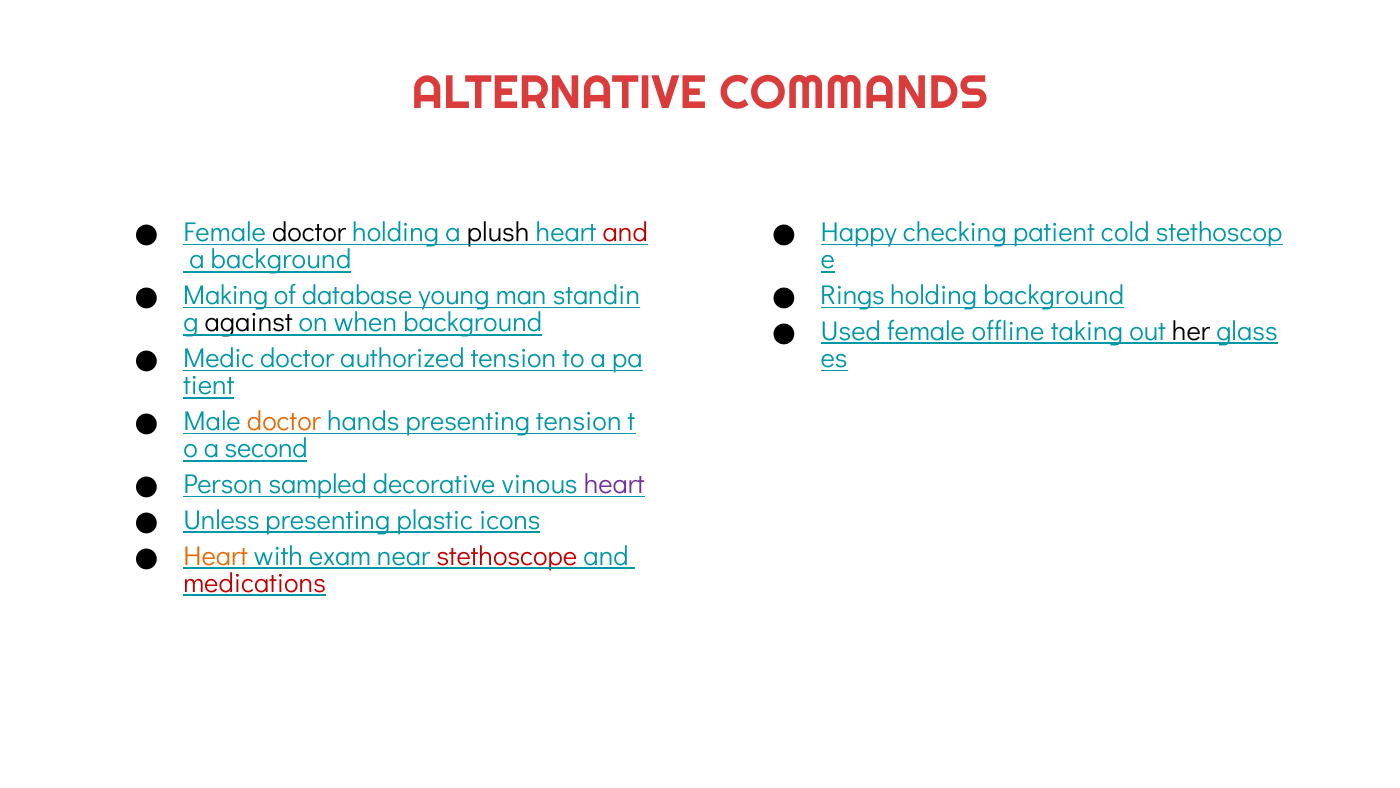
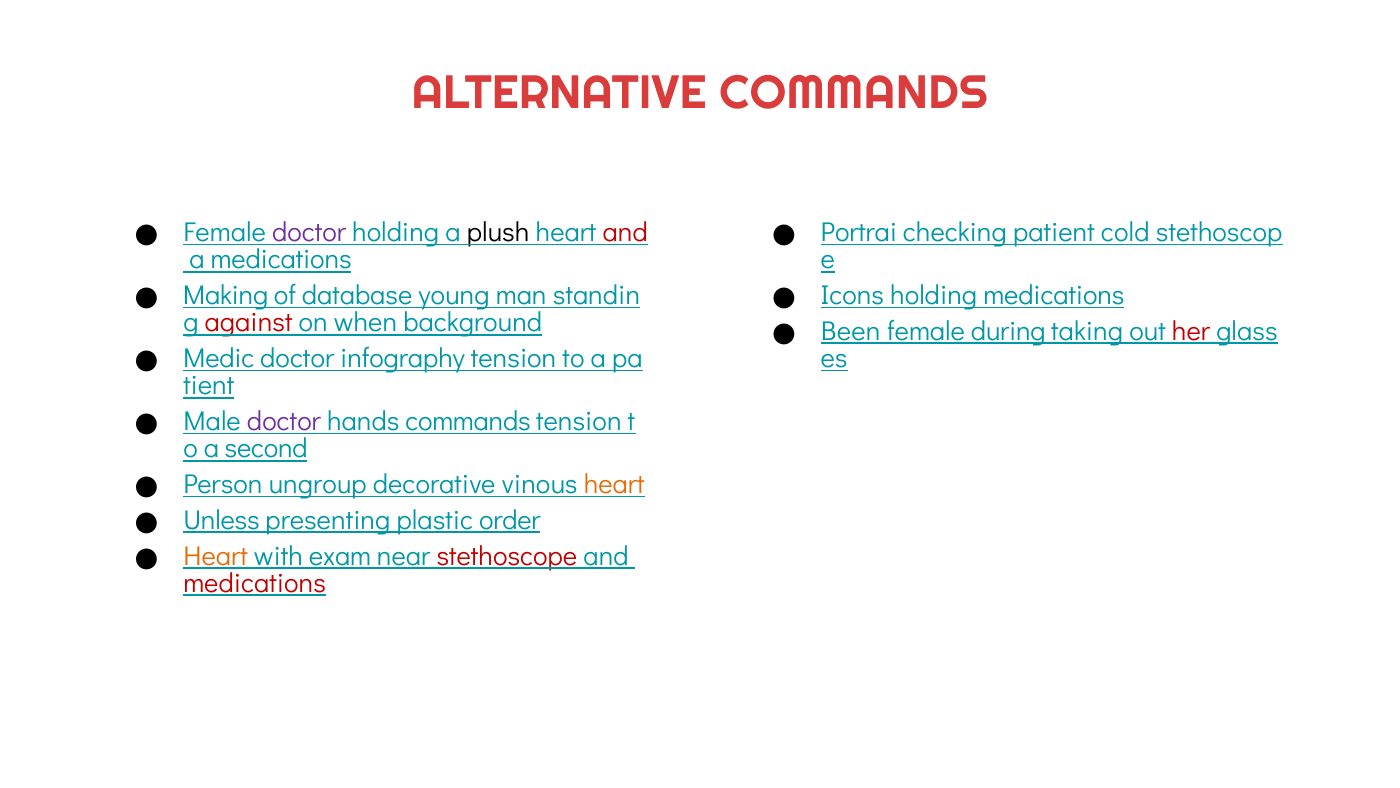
doctor at (309, 232) colour: black -> purple
Happy: Happy -> Portrai
a background: background -> medications
Rings: Rings -> Icons
holding background: background -> medications
against colour: black -> red
Used: Used -> Been
offline: offline -> during
her colour: black -> red
authorized: authorized -> infography
doctor at (284, 421) colour: orange -> purple
hands presenting: presenting -> commands
sampled: sampled -> ungroup
heart at (614, 484) colour: purple -> orange
icons: icons -> order
